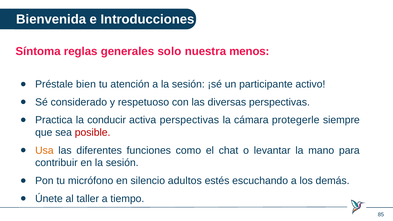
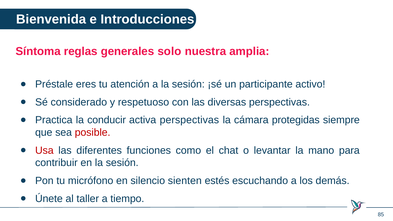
menos: menos -> amplia
bien: bien -> eres
protegerle: protegerle -> protegidas
Usa colour: orange -> red
adultos: adultos -> sienten
